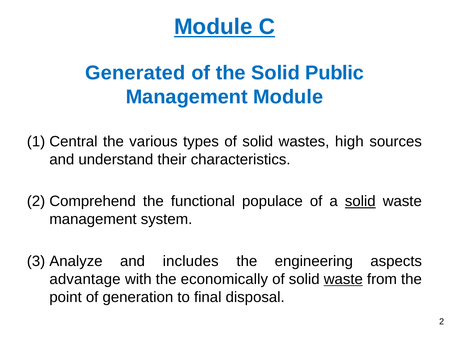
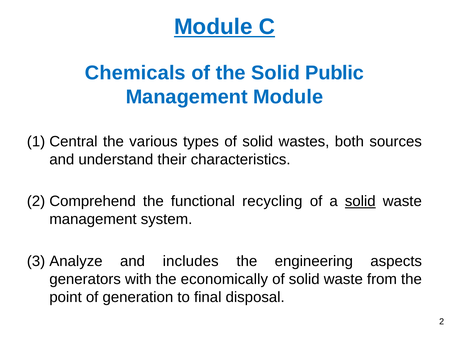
Generated: Generated -> Chemicals
high: high -> both
populace: populace -> recycling
advantage: advantage -> generators
waste at (343, 279) underline: present -> none
